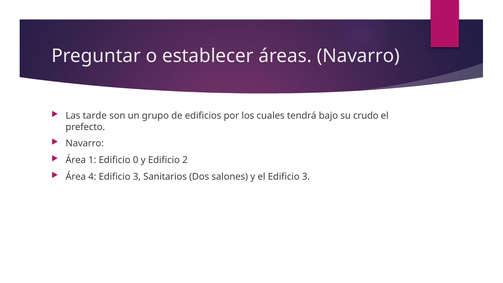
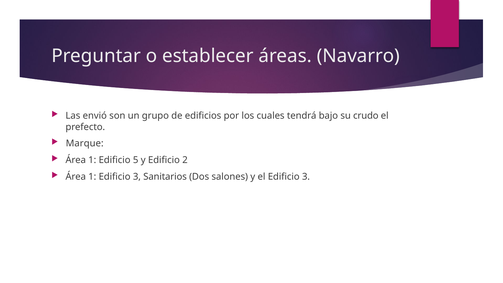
tarde: tarde -> envió
Navarro at (85, 143): Navarro -> Marque
0: 0 -> 5
4 at (92, 177): 4 -> 1
